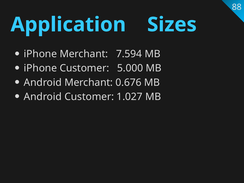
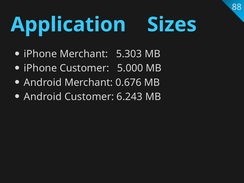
7.594: 7.594 -> 5.303
1.027: 1.027 -> 6.243
